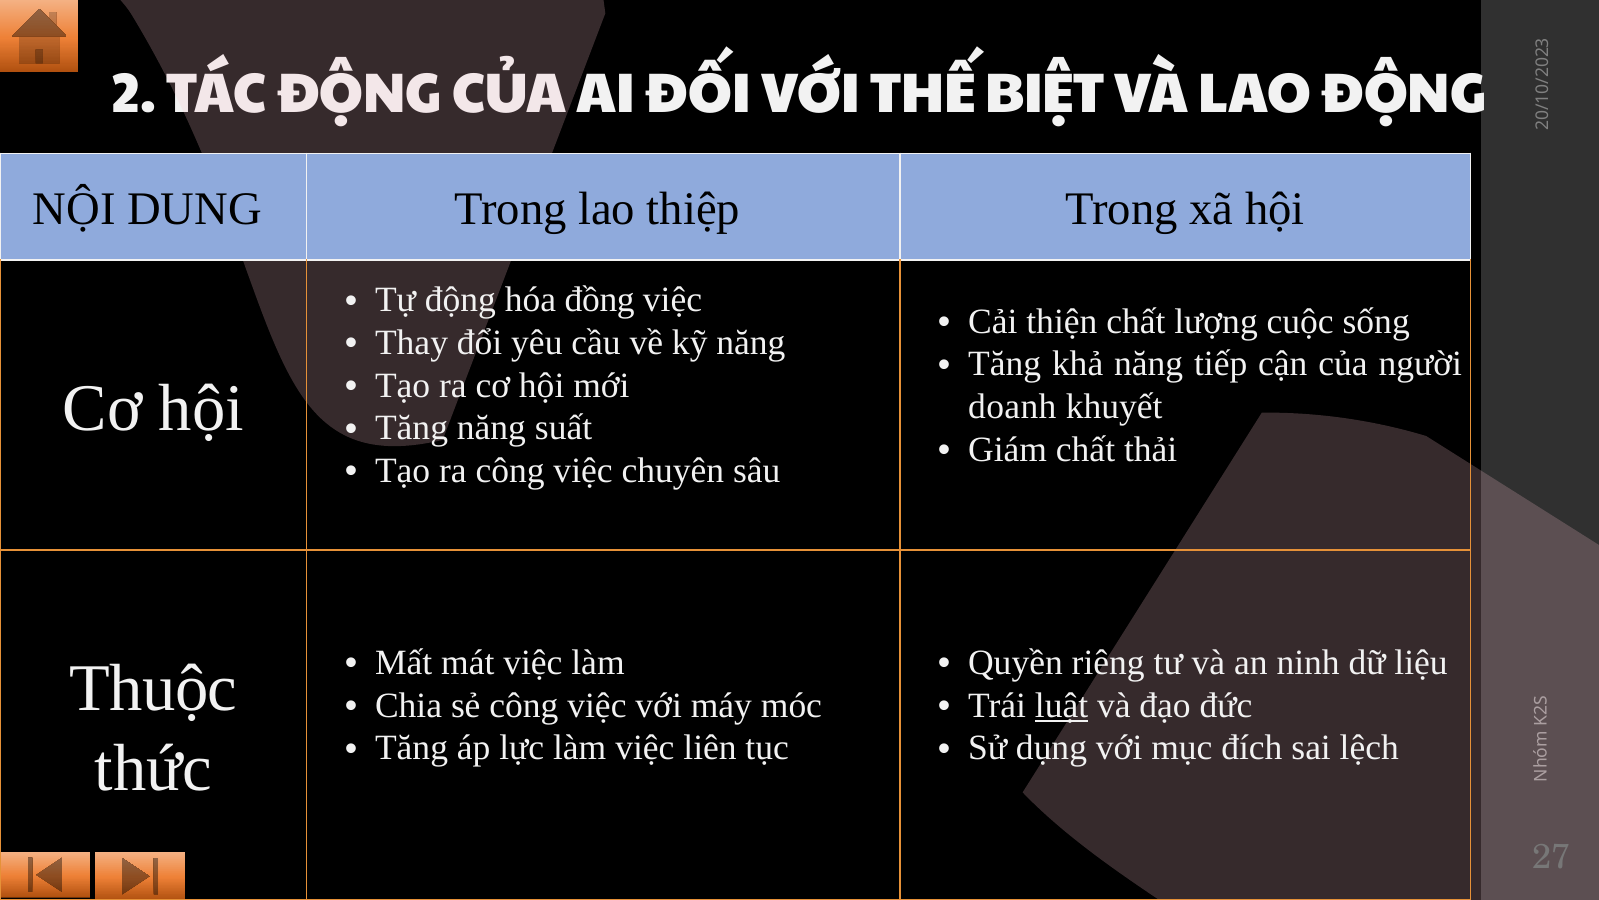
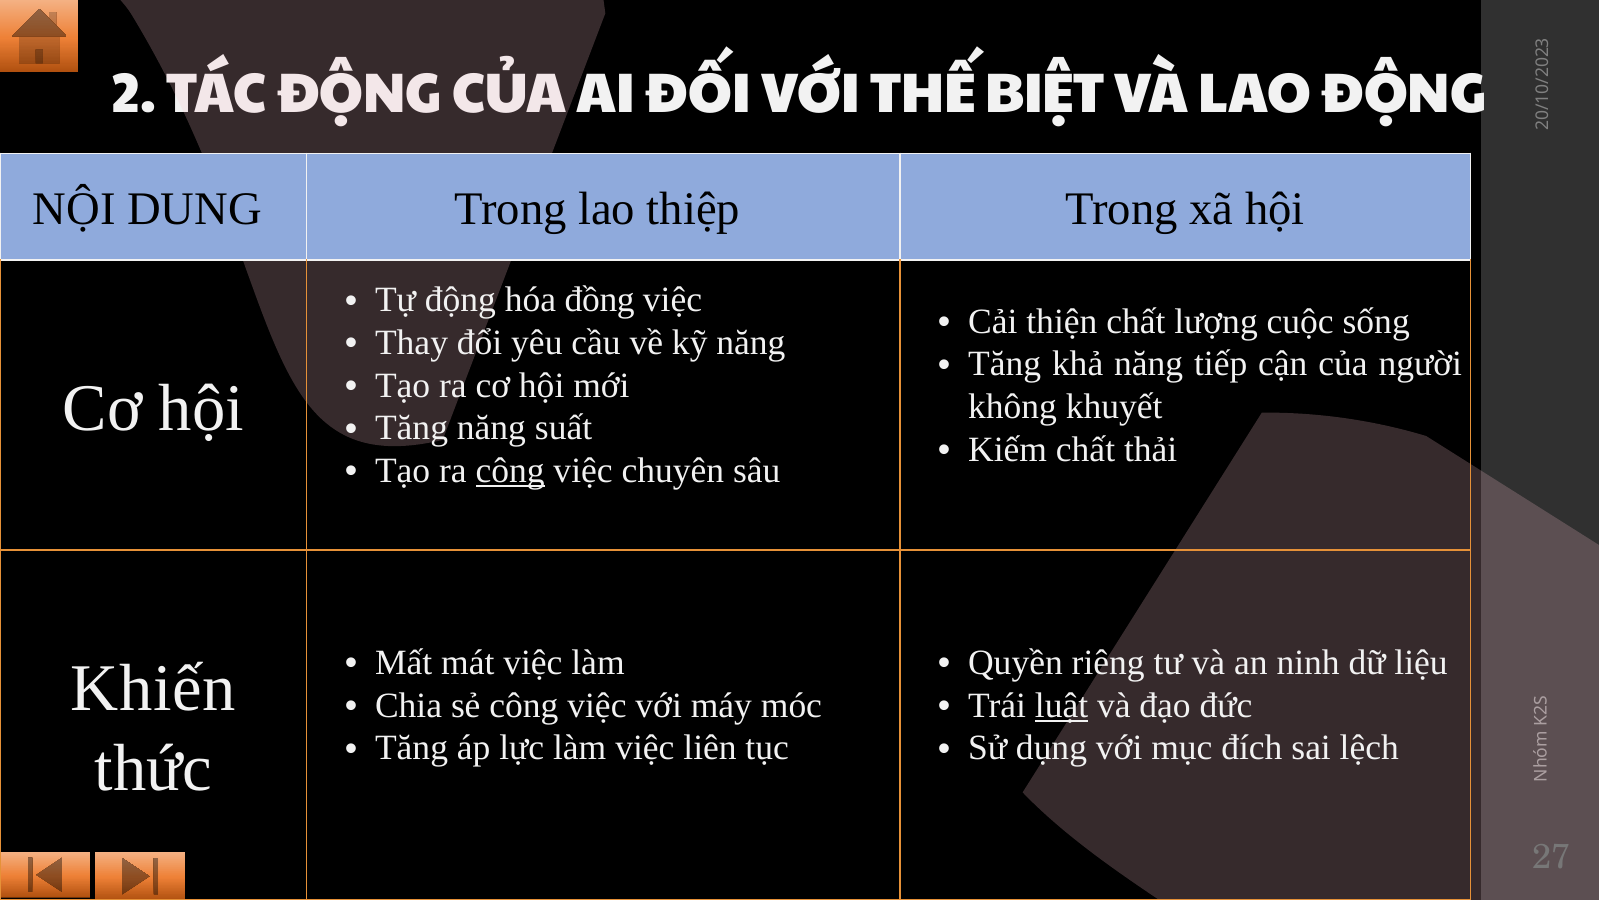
doanh: doanh -> không
Giám: Giám -> Kiếm
công at (510, 471) underline: none -> present
Thuộc: Thuộc -> Khiến
